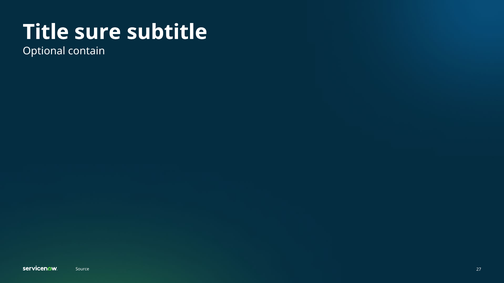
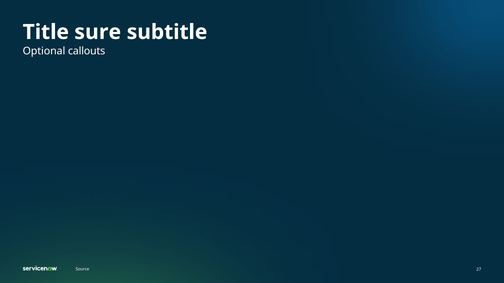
contain: contain -> callouts
